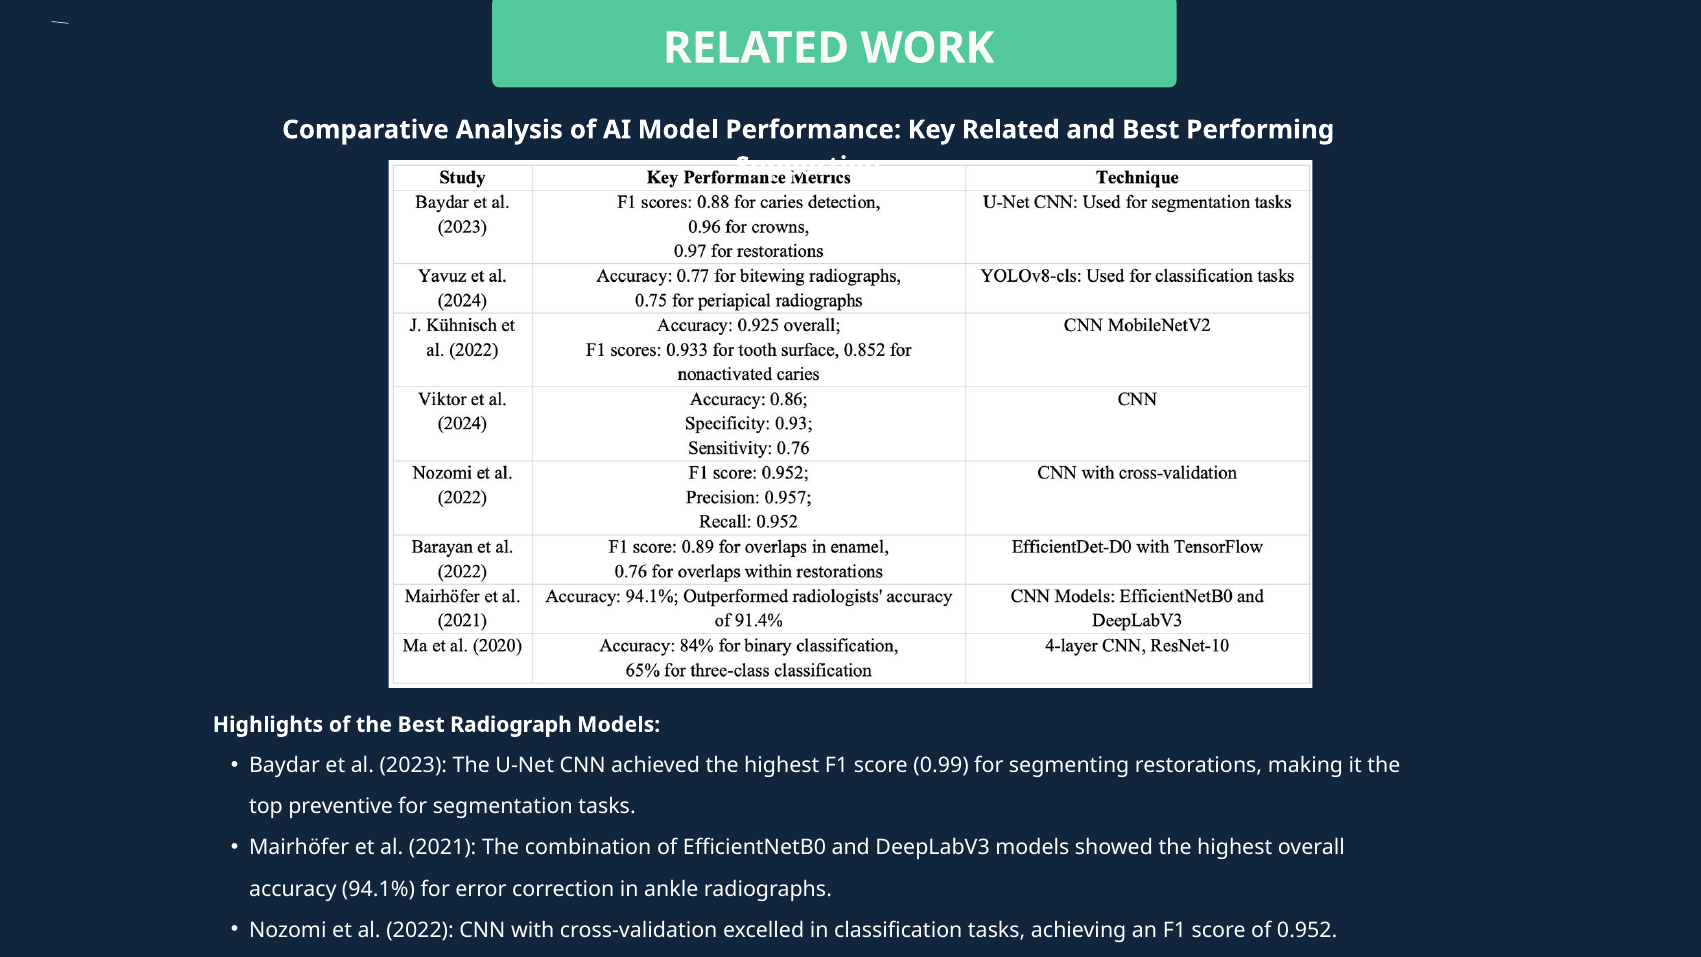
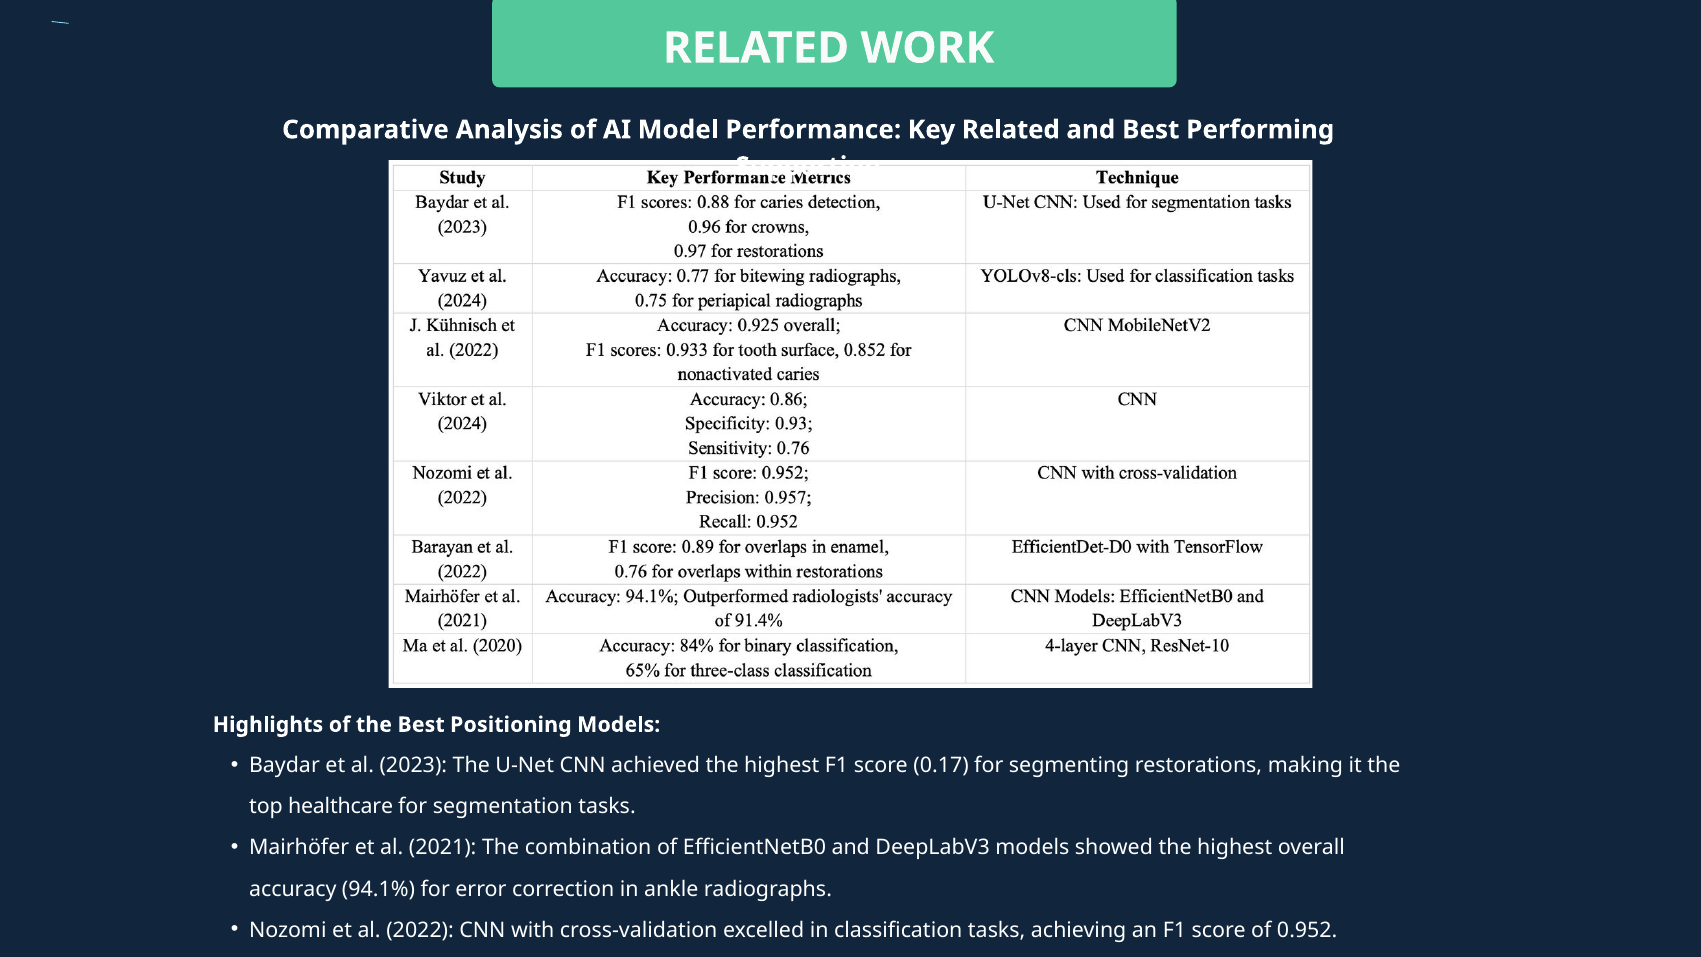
Radiograph: Radiograph -> Positioning
0.99: 0.99 -> 0.17
preventive: preventive -> healthcare
